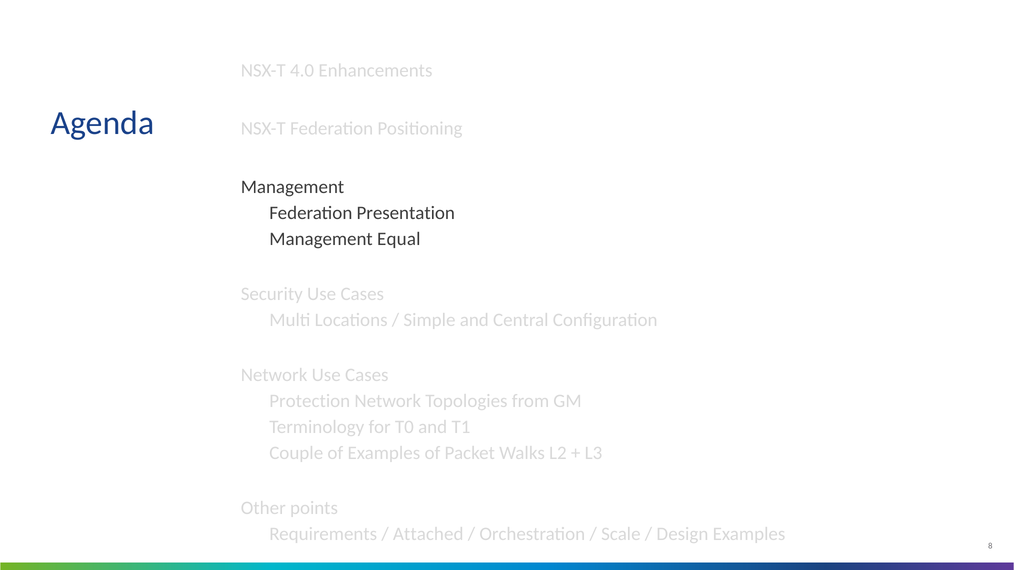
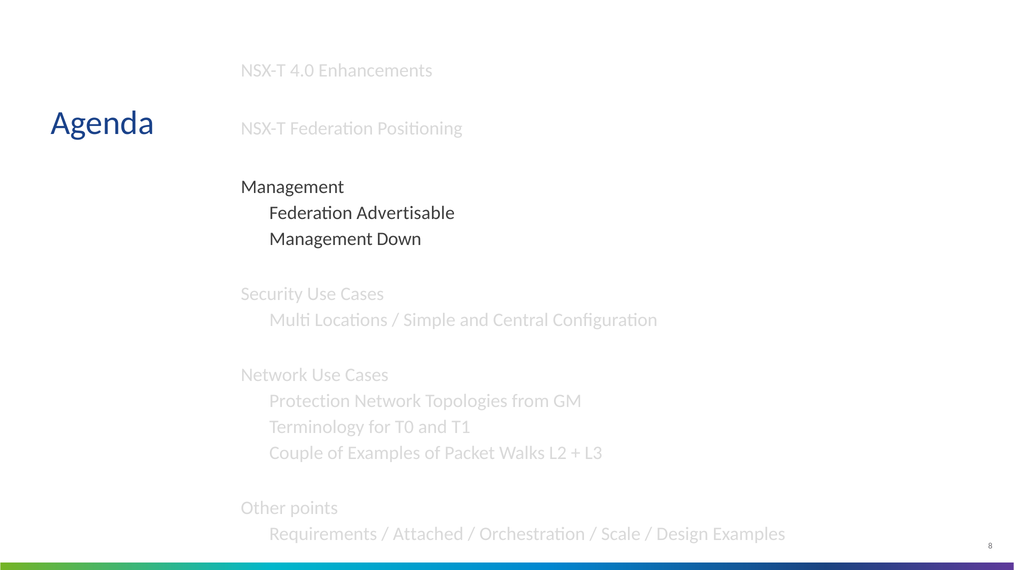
Presentation: Presentation -> Advertisable
Equal: Equal -> Down
